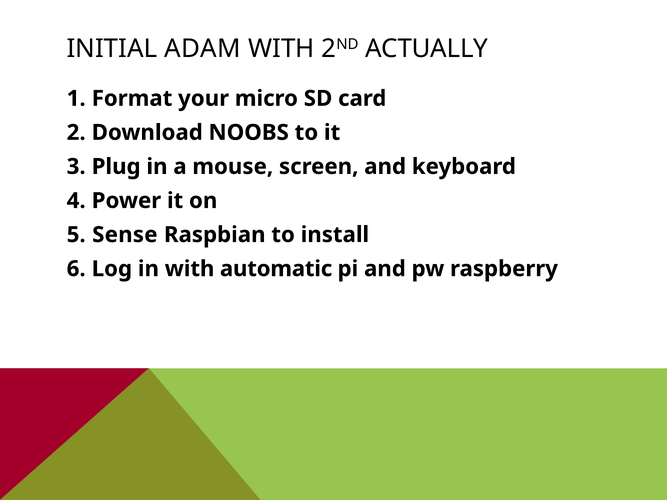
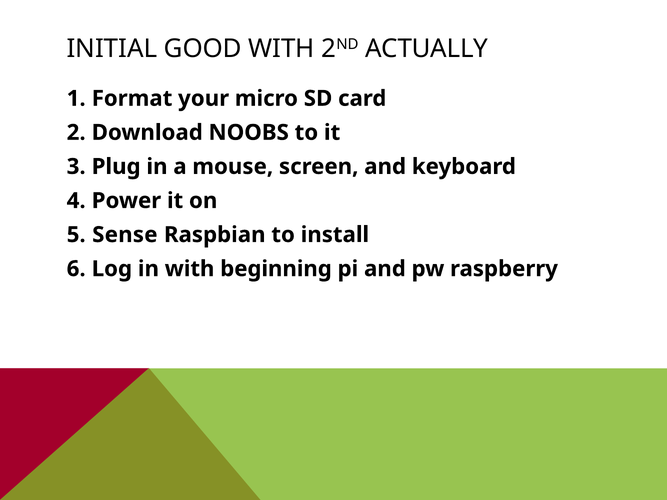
ADAM: ADAM -> GOOD
automatic: automatic -> beginning
